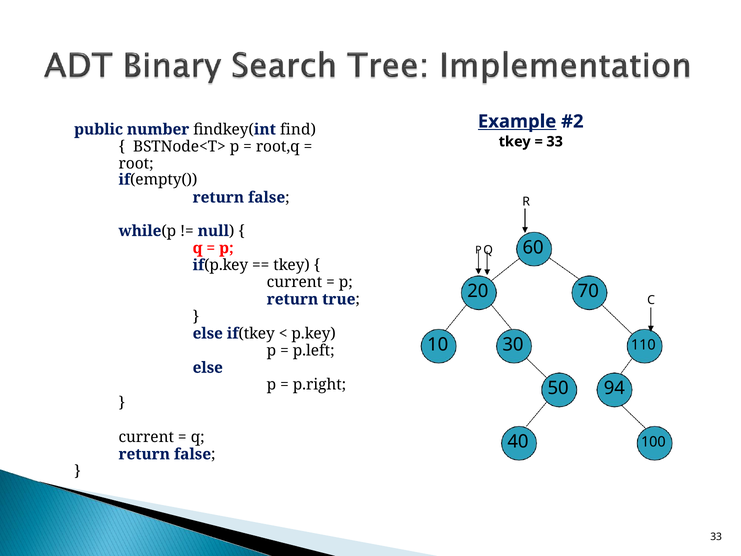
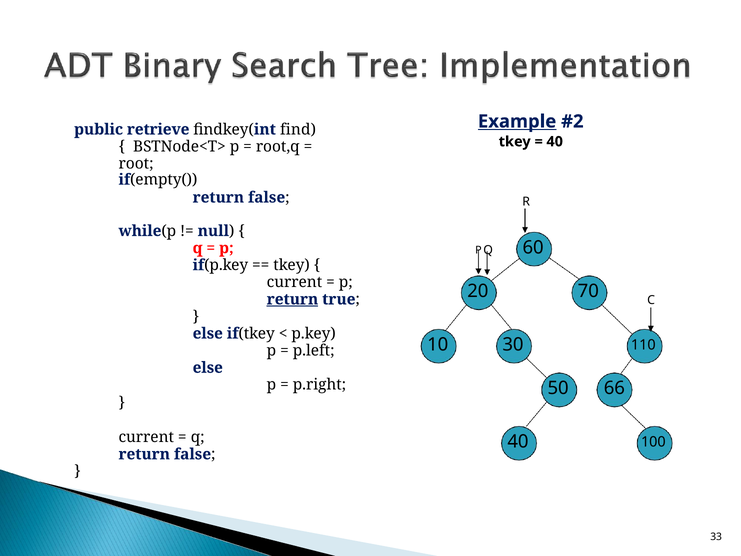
number: number -> retrieve
33 at (555, 142): 33 -> 40
return at (292, 299) underline: none -> present
94: 94 -> 66
